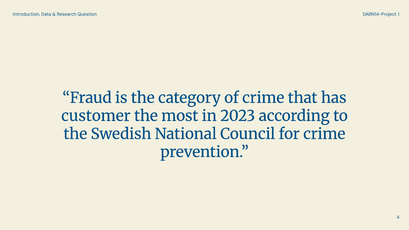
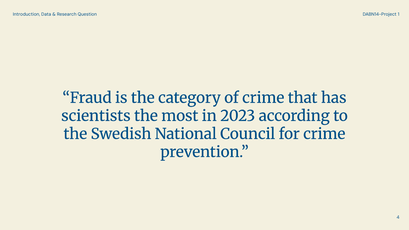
customer: customer -> scientists
